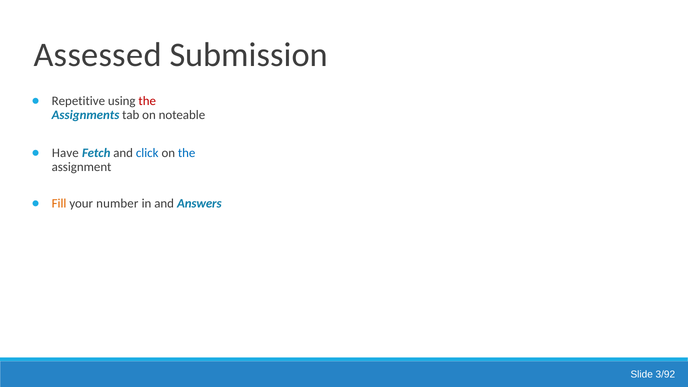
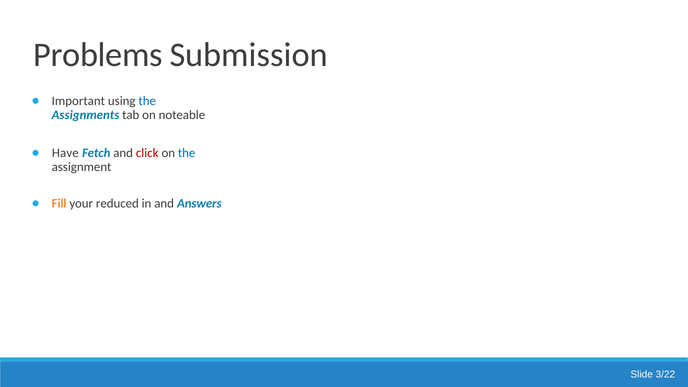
Assessed: Assessed -> Problems
Repetitive: Repetitive -> Important
the at (147, 101) colour: red -> blue
click colour: blue -> red
number: number -> reduced
3/92: 3/92 -> 3/22
